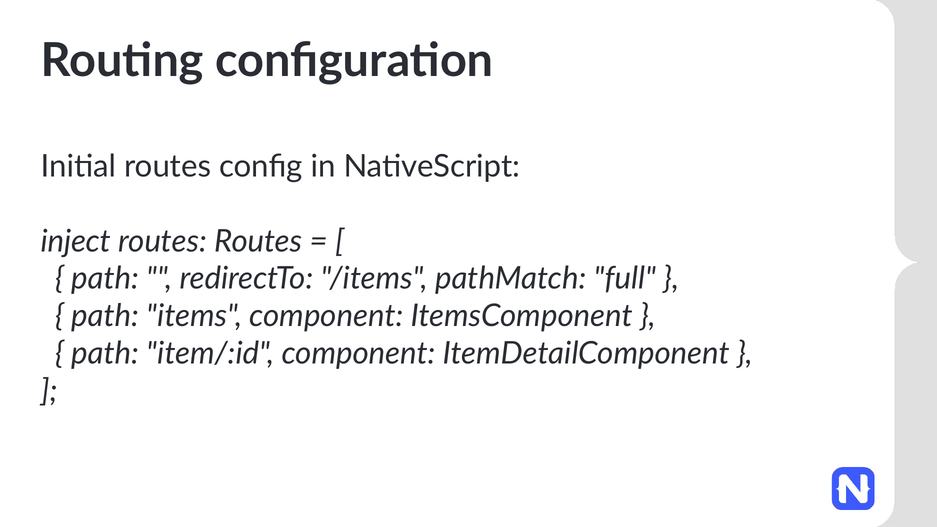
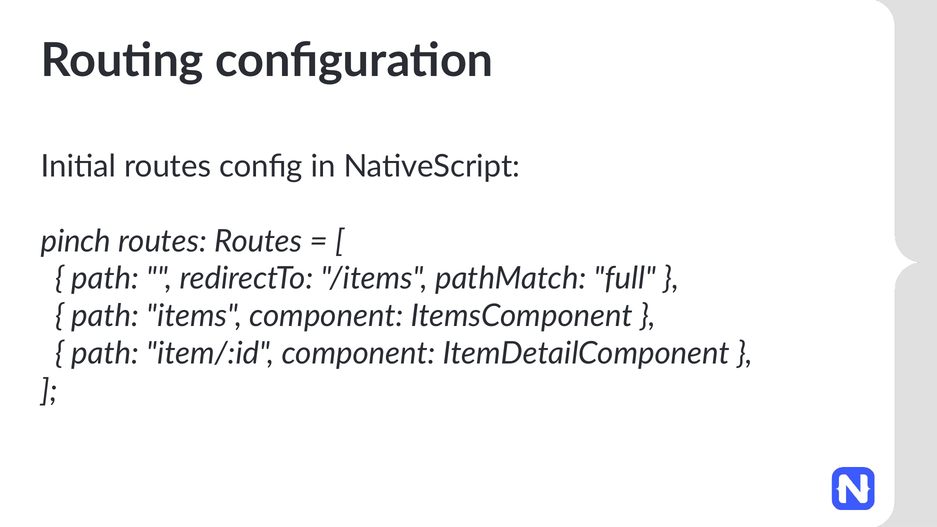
inject: inject -> pinch
